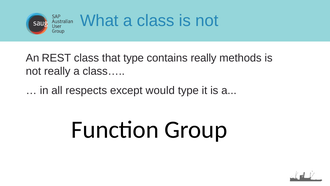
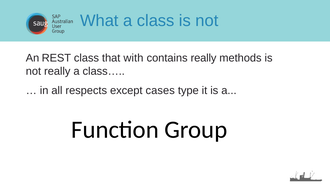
that type: type -> with
would: would -> cases
